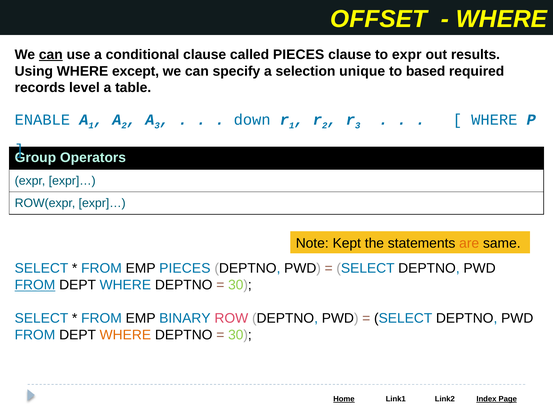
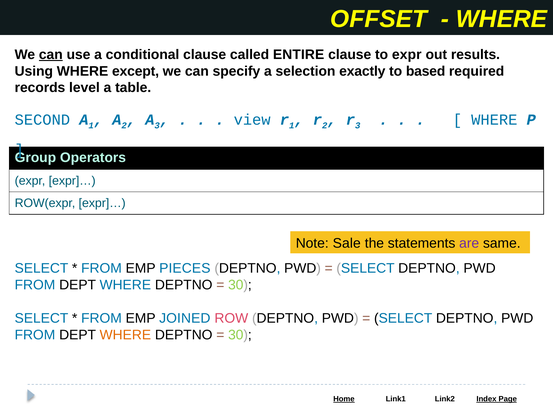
called PIECES: PIECES -> ENTIRE
unique: unique -> exactly
ENABLE: ENABLE -> SECOND
down: down -> view
Kept: Kept -> Sale
are colour: orange -> purple
FROM at (35, 285) underline: present -> none
BINARY: BINARY -> JOINED
